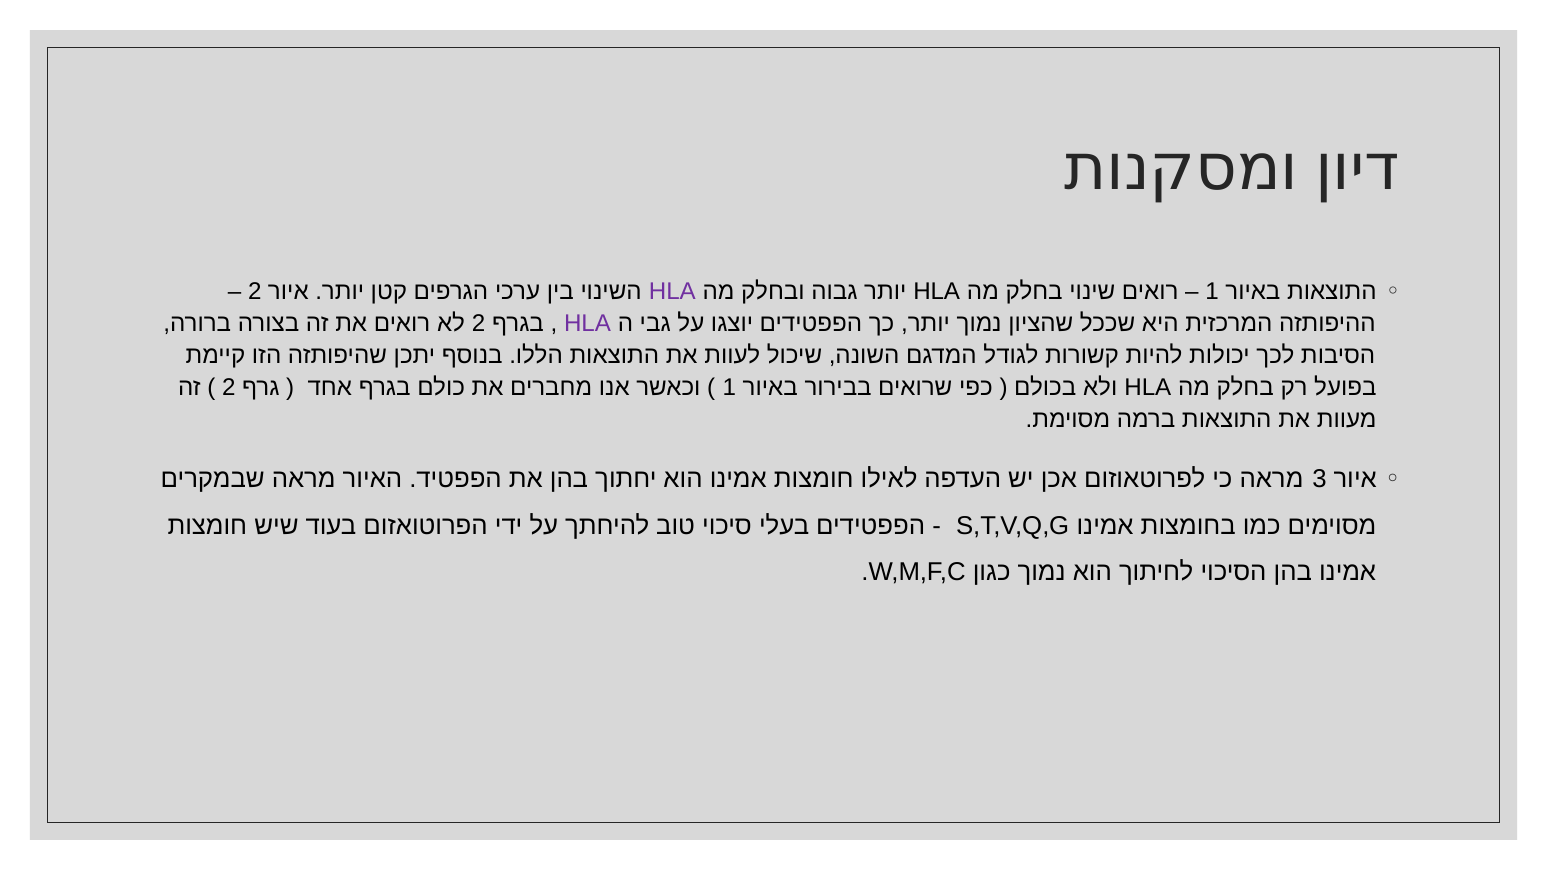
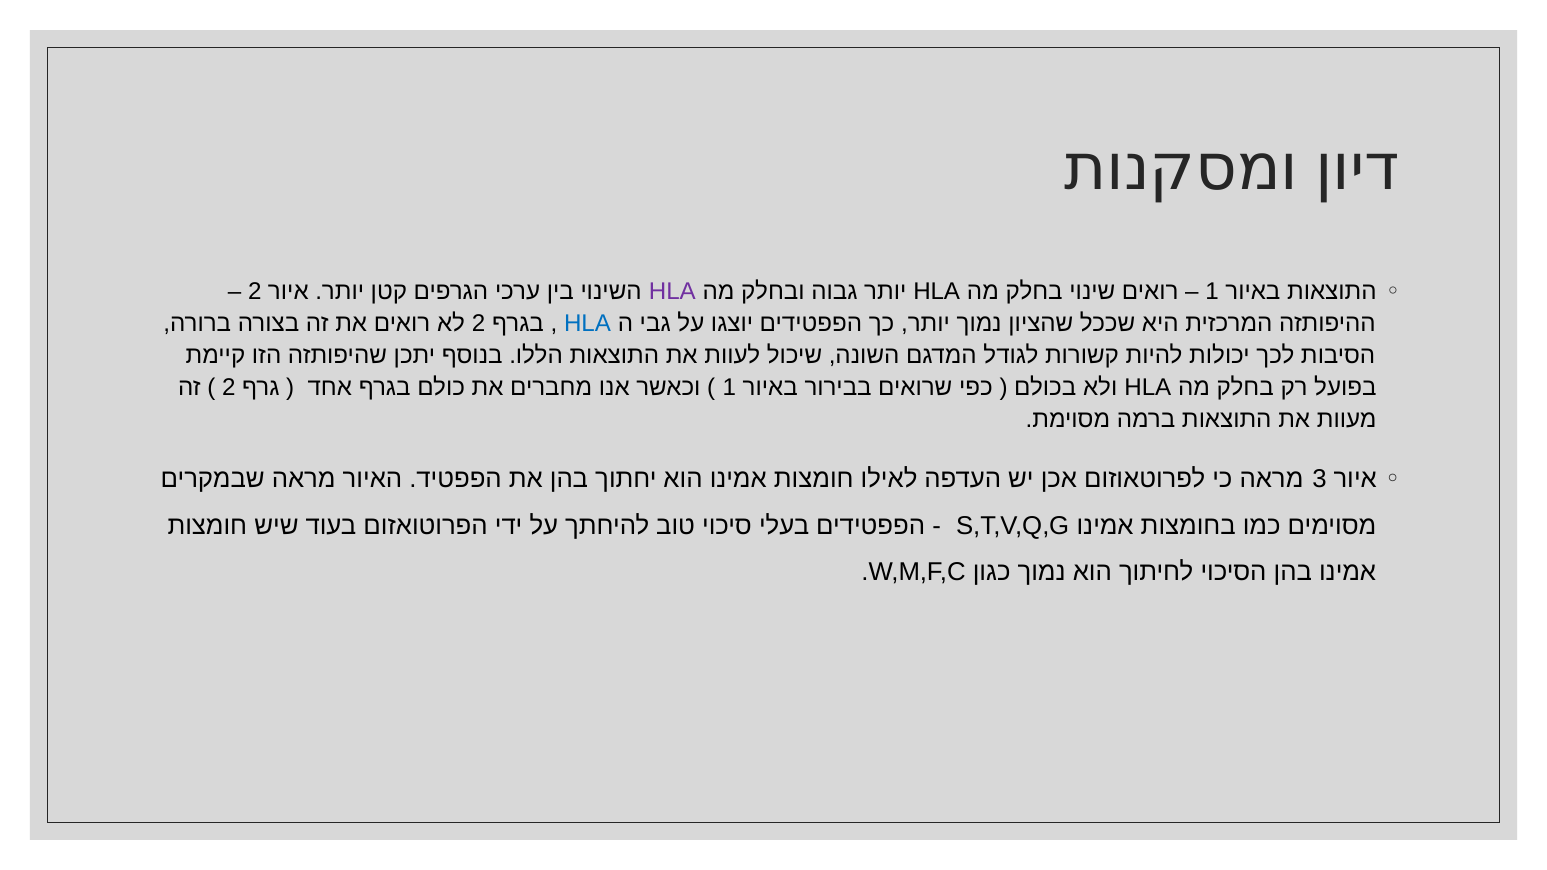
HLA at (587, 324) colour: purple -> blue
